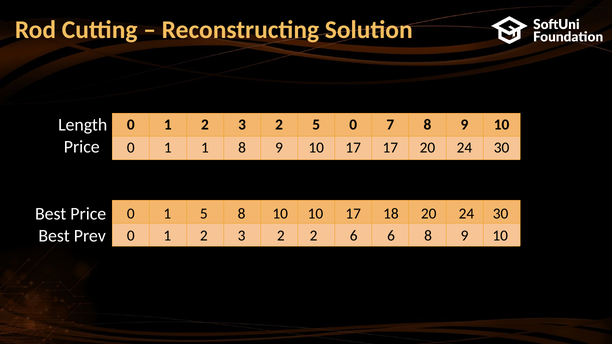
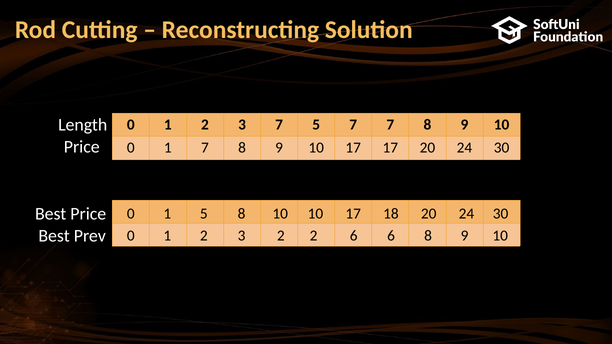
3 2: 2 -> 7
5 0: 0 -> 7
1 1: 1 -> 7
